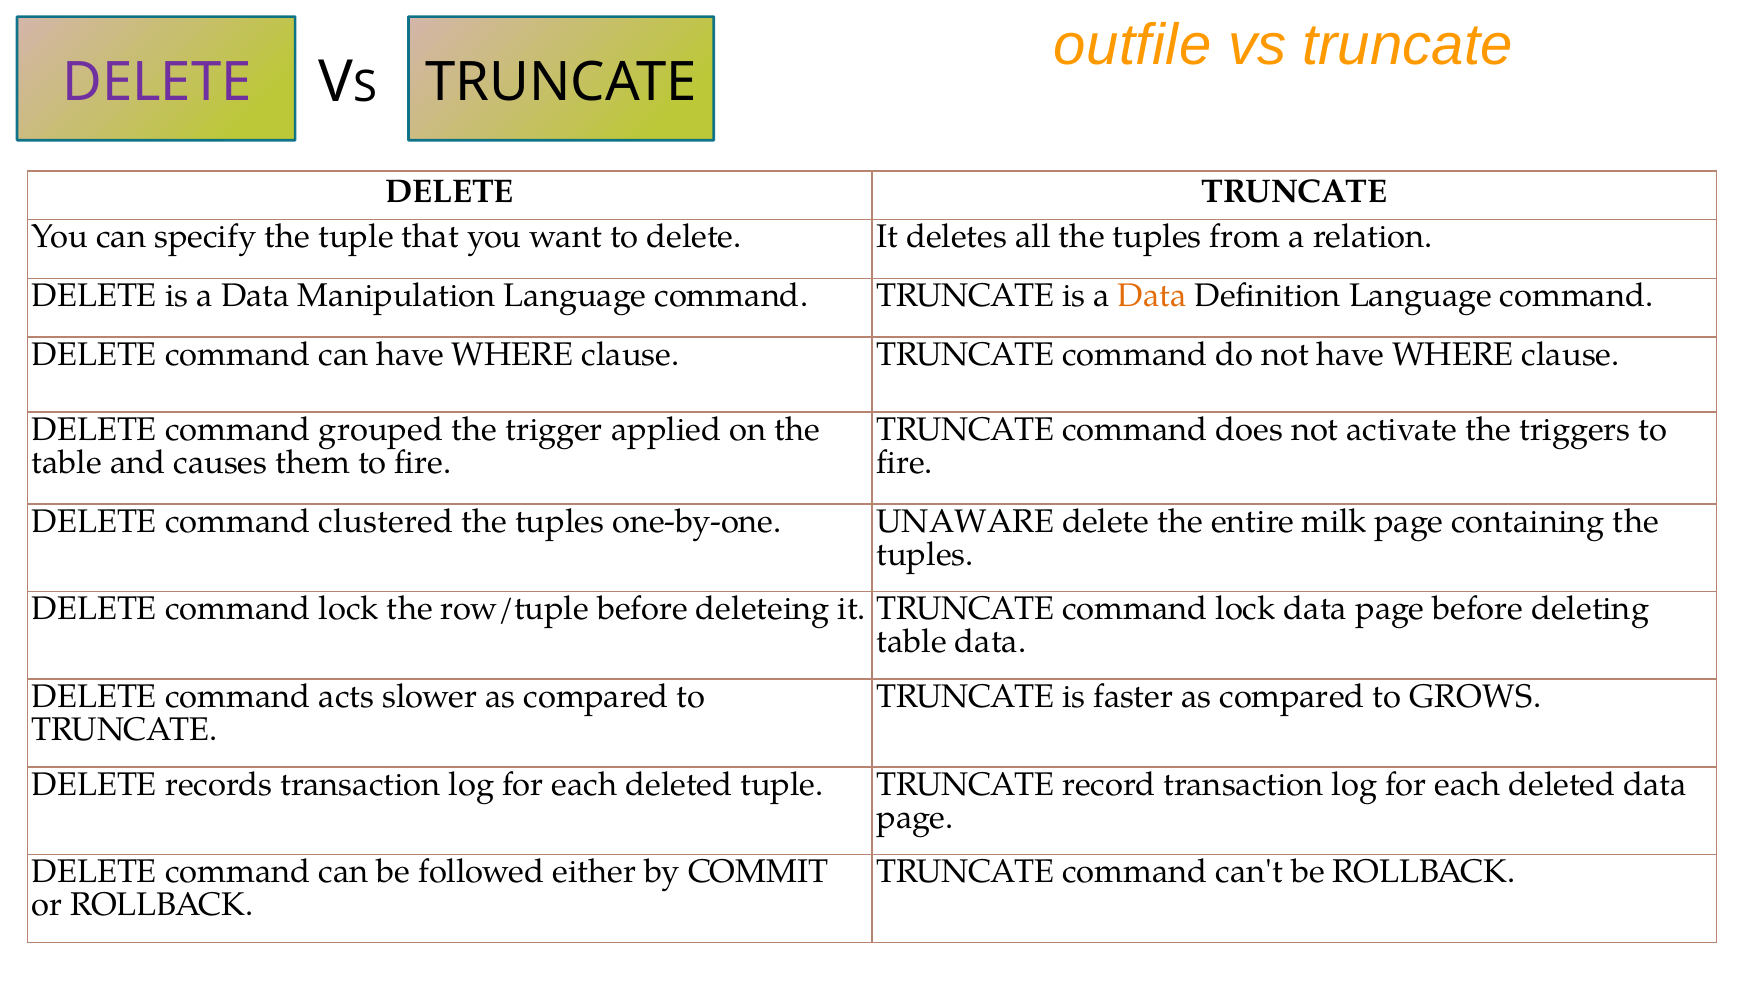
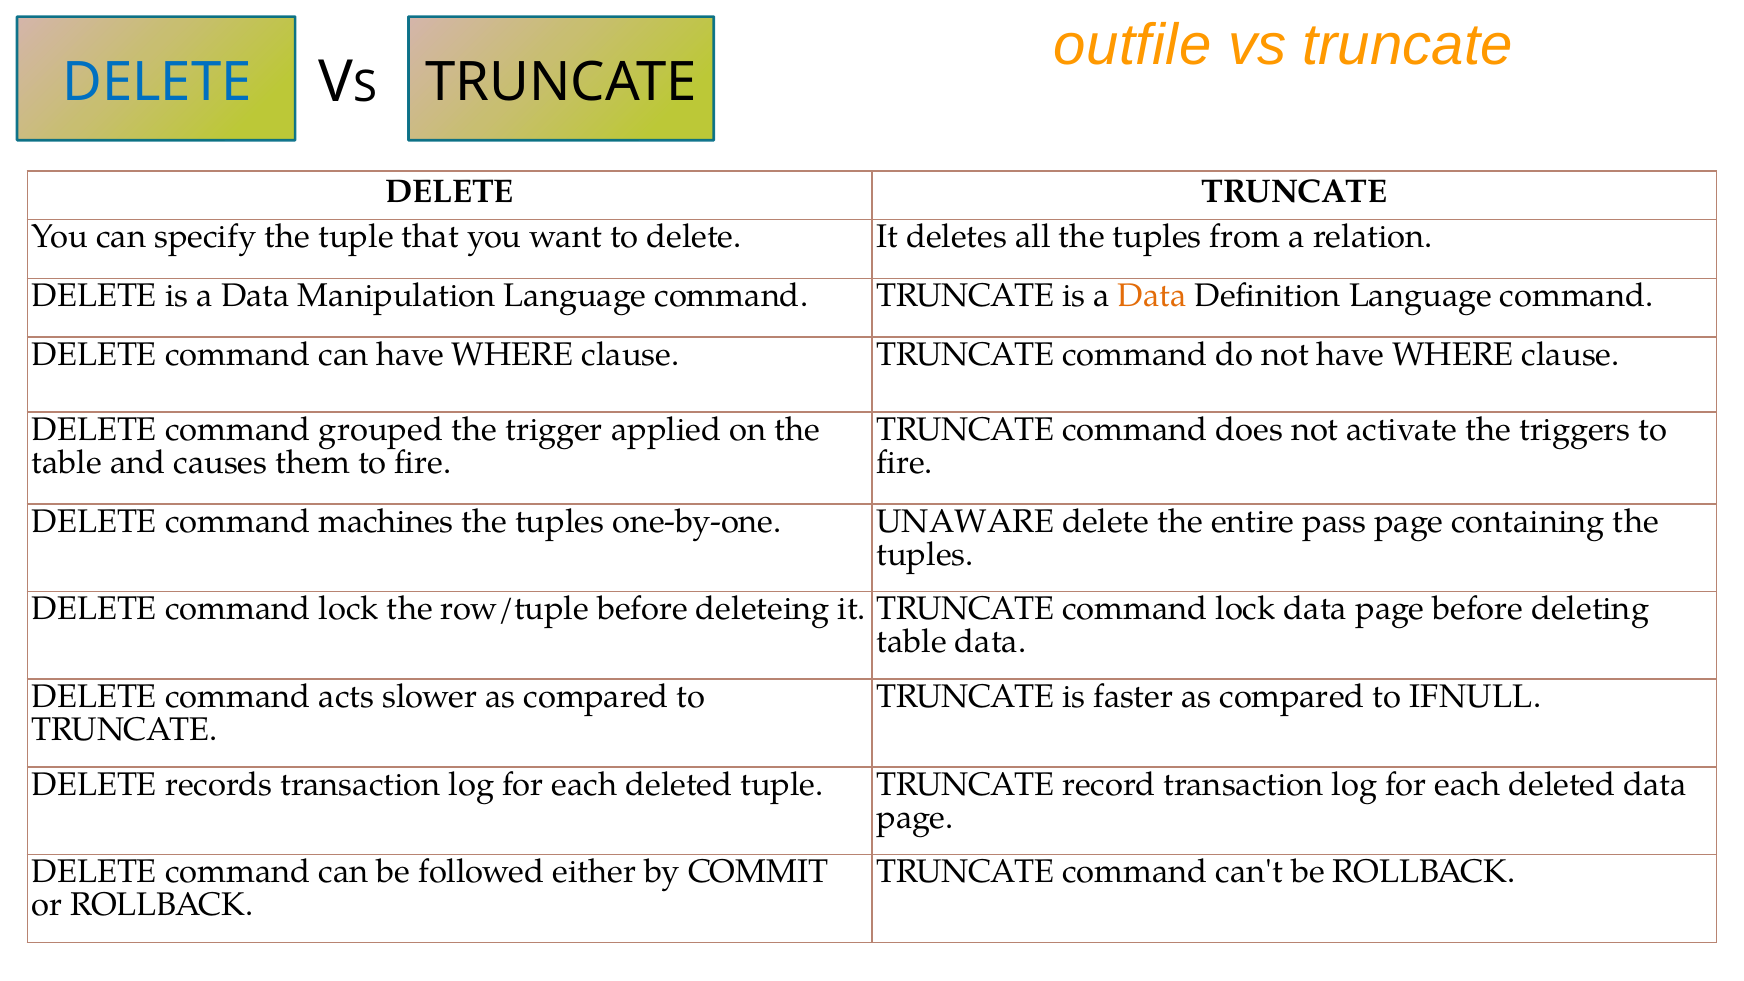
DELETE at (157, 83) colour: purple -> blue
clustered: clustered -> machines
milk: milk -> pass
GROWS: GROWS -> IFNULL
